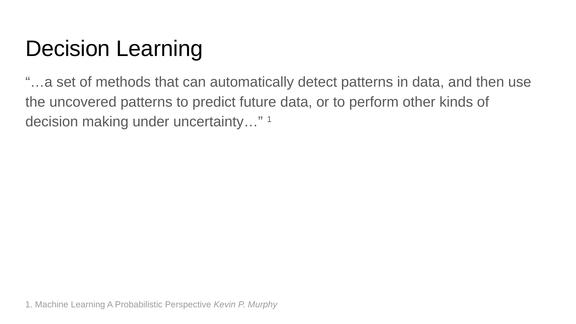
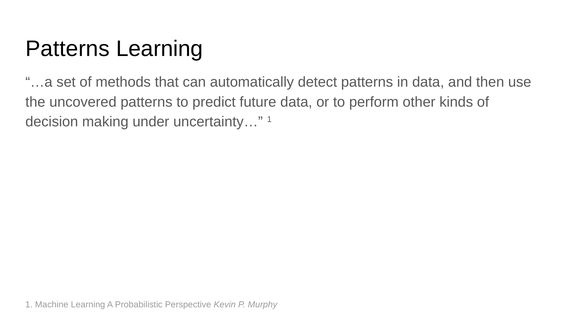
Decision at (68, 49): Decision -> Patterns
